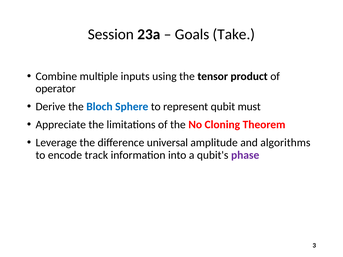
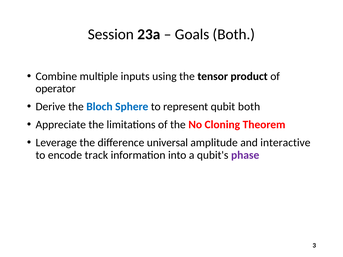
Goals Take: Take -> Both
qubit must: must -> both
algorithms: algorithms -> interactive
